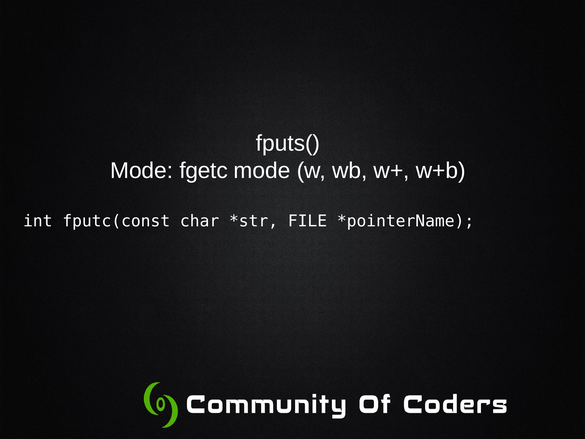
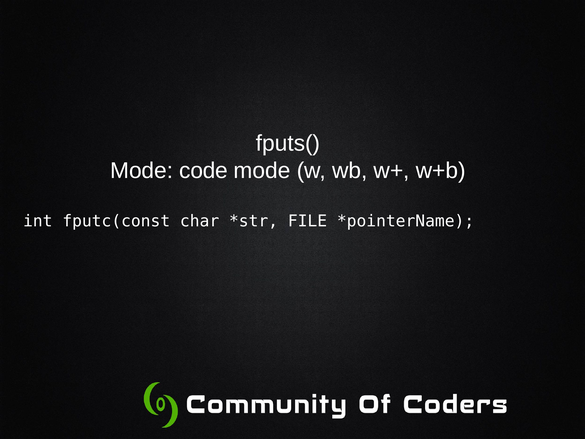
fgetc: fgetc -> code
